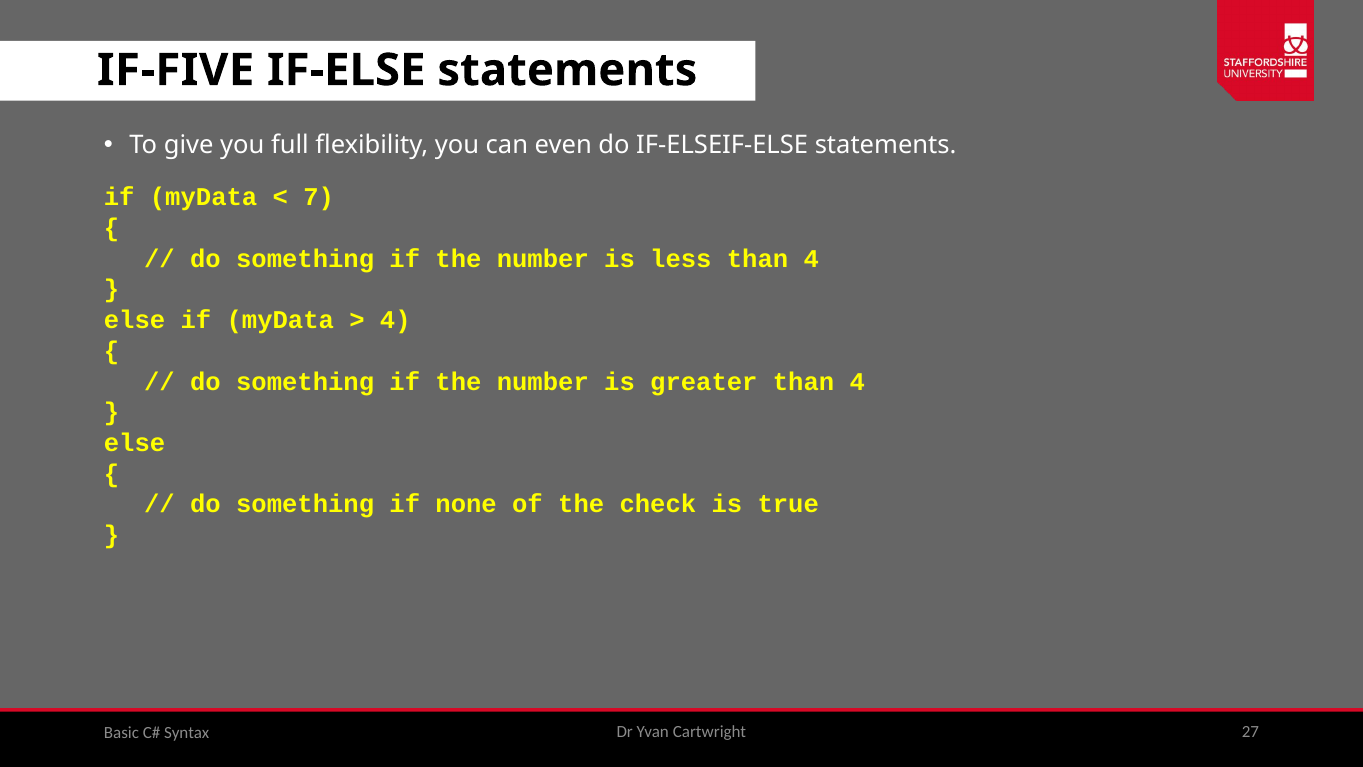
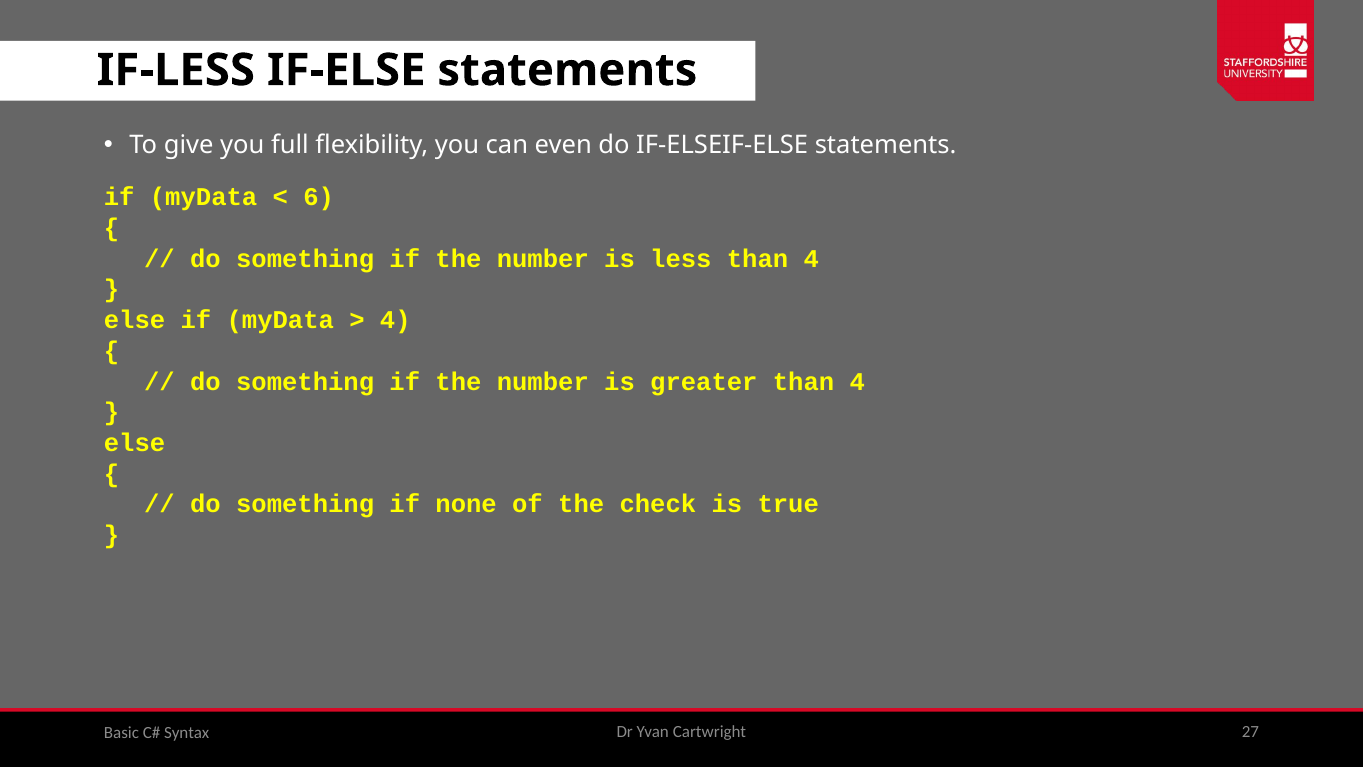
IF-FIVE: IF-FIVE -> IF-LESS
7: 7 -> 6
